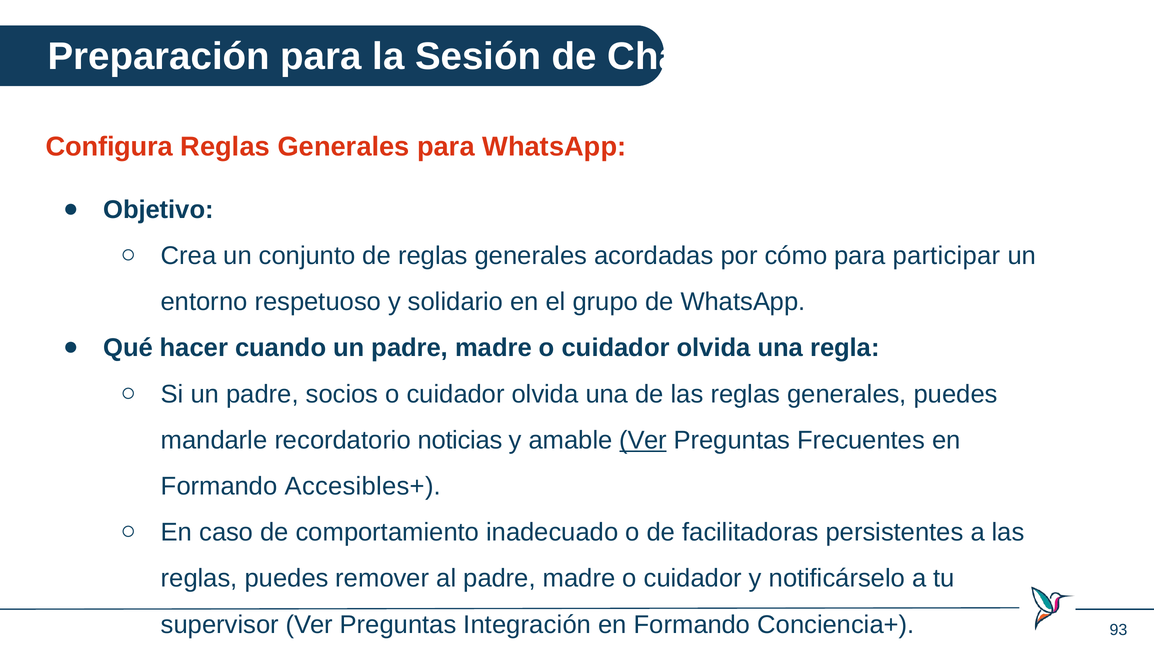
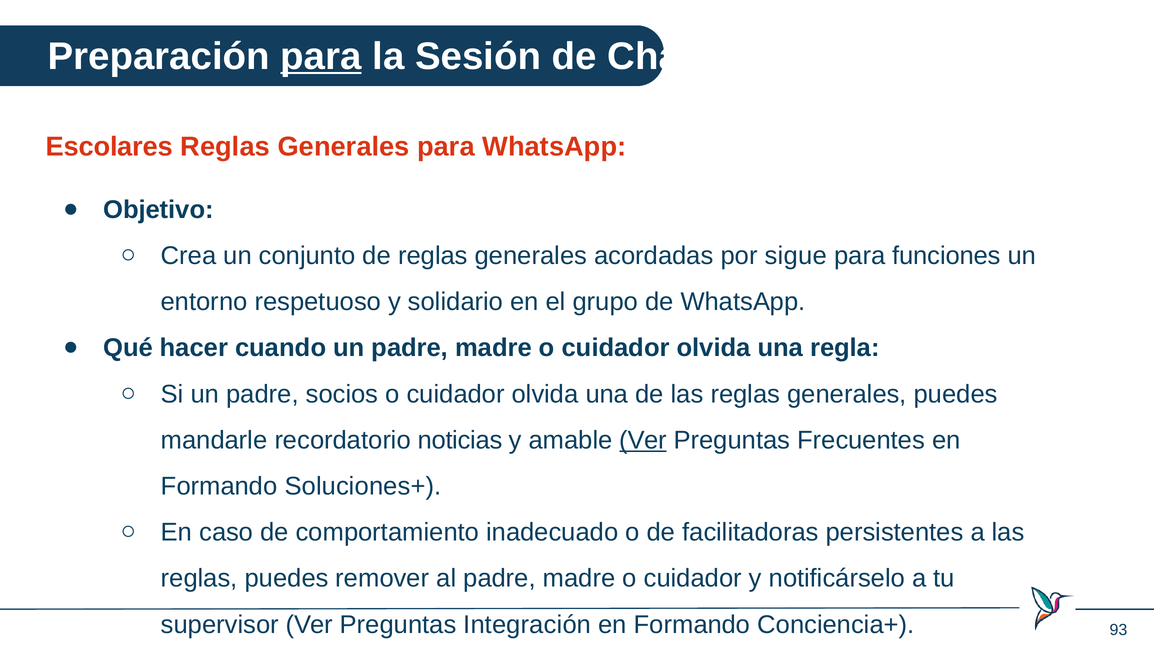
para at (321, 56) underline: none -> present
Configura: Configura -> Escolares
cómo: cómo -> sigue
participar: participar -> funciones
Accesibles+: Accesibles+ -> Soluciones+
